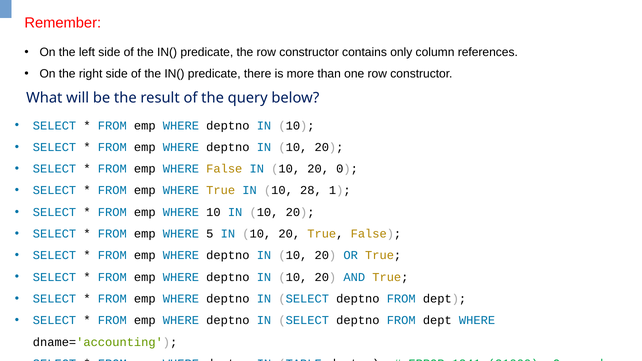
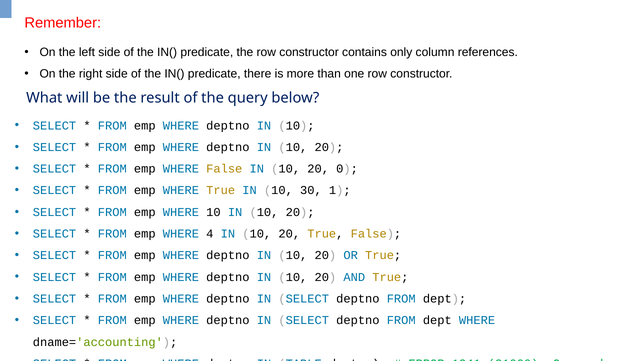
28: 28 -> 30
5: 5 -> 4
